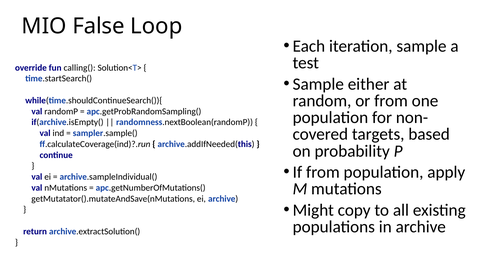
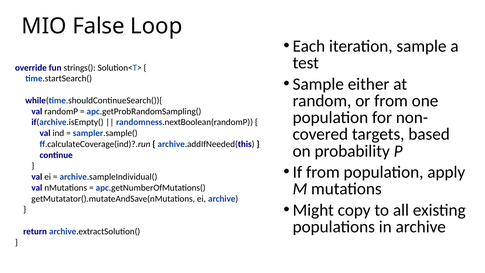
calling(: calling( -> strings(
